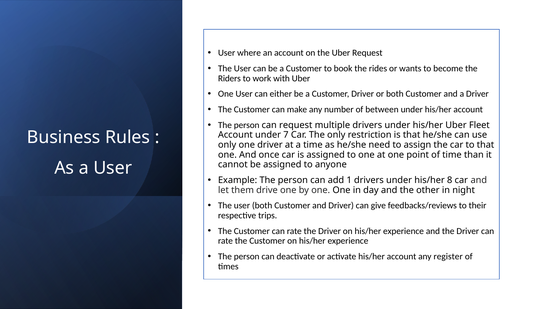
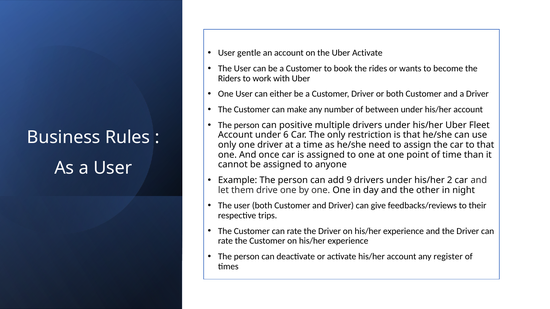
where: where -> gentle
Uber Request: Request -> Activate
can request: request -> positive
7: 7 -> 6
1: 1 -> 9
8: 8 -> 2
